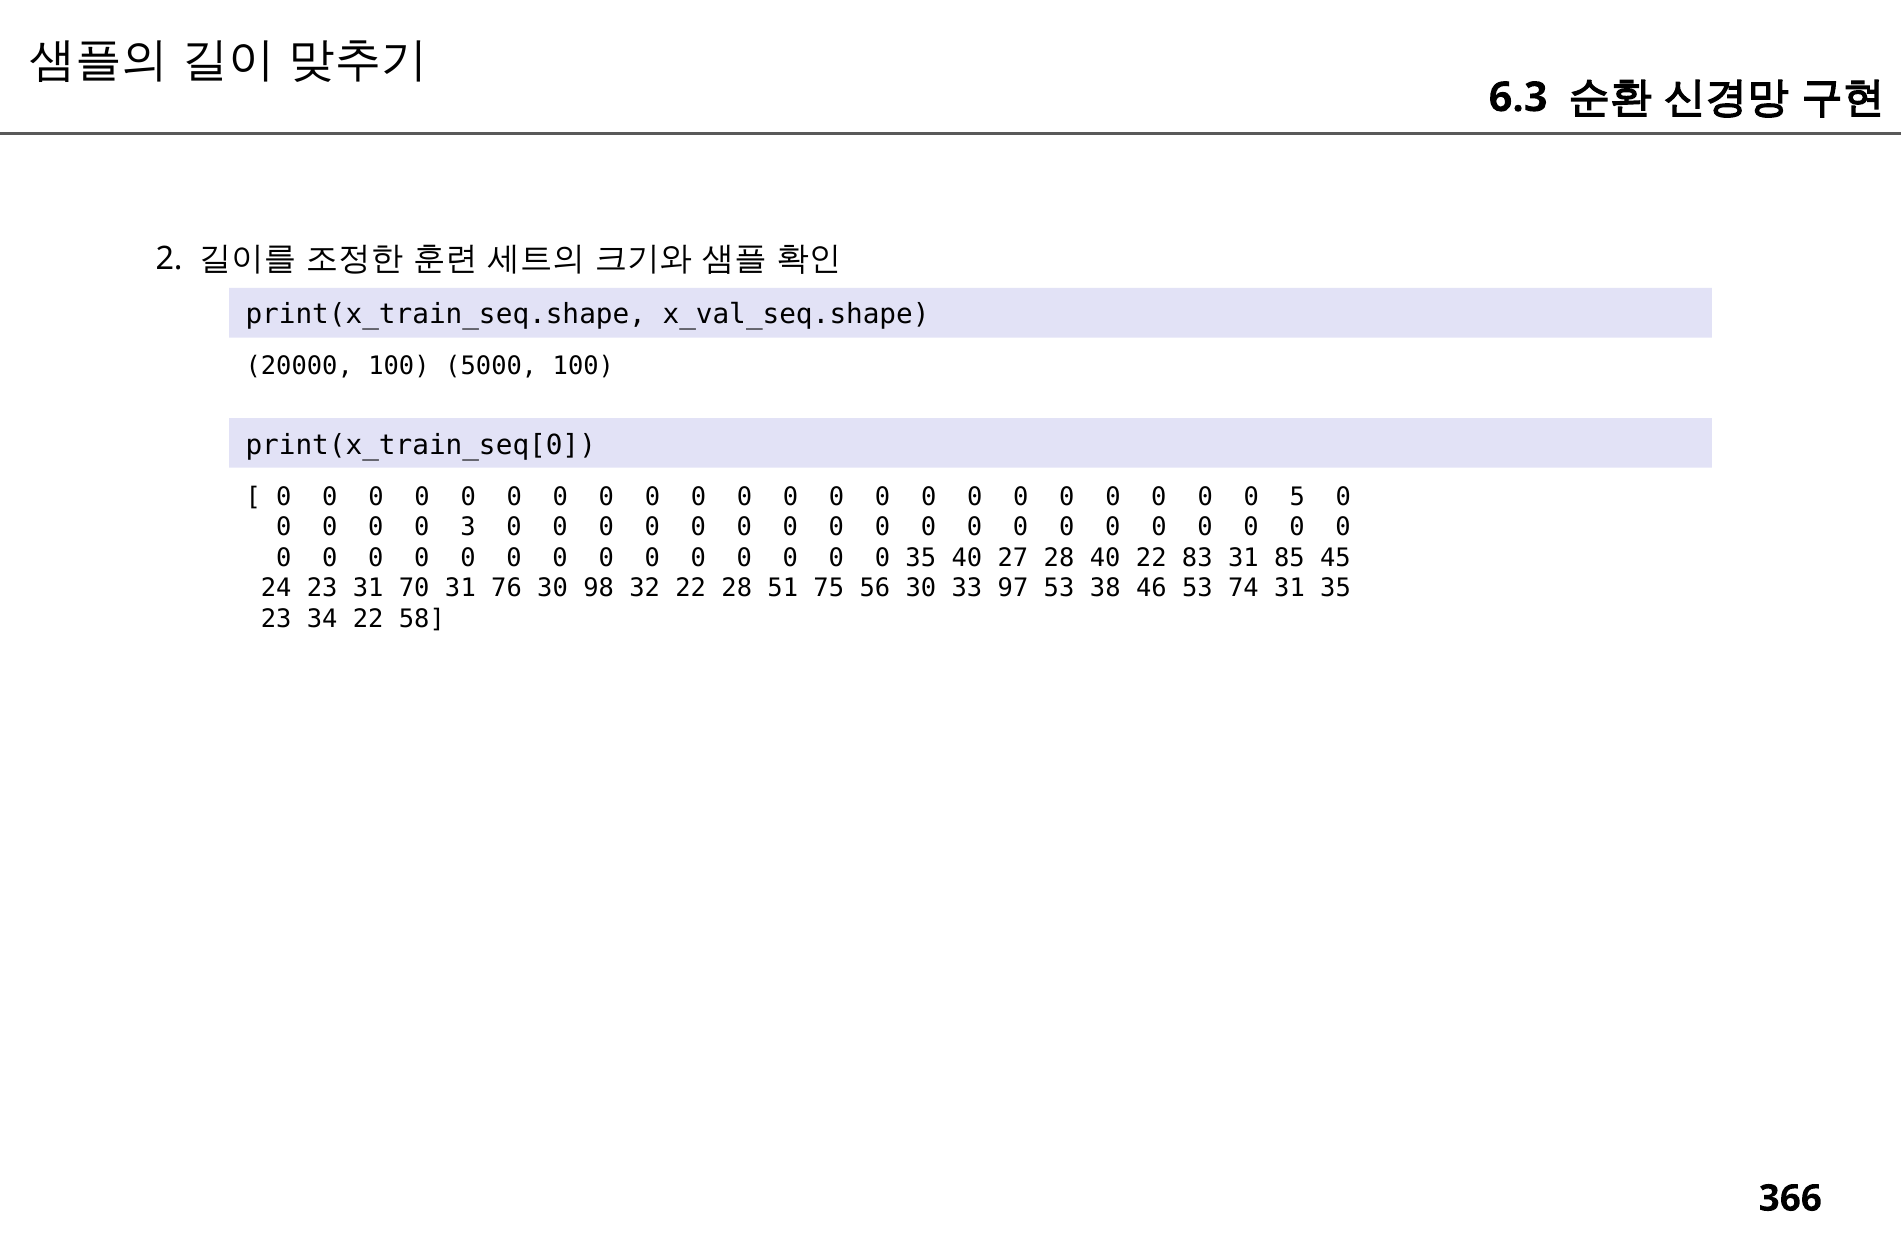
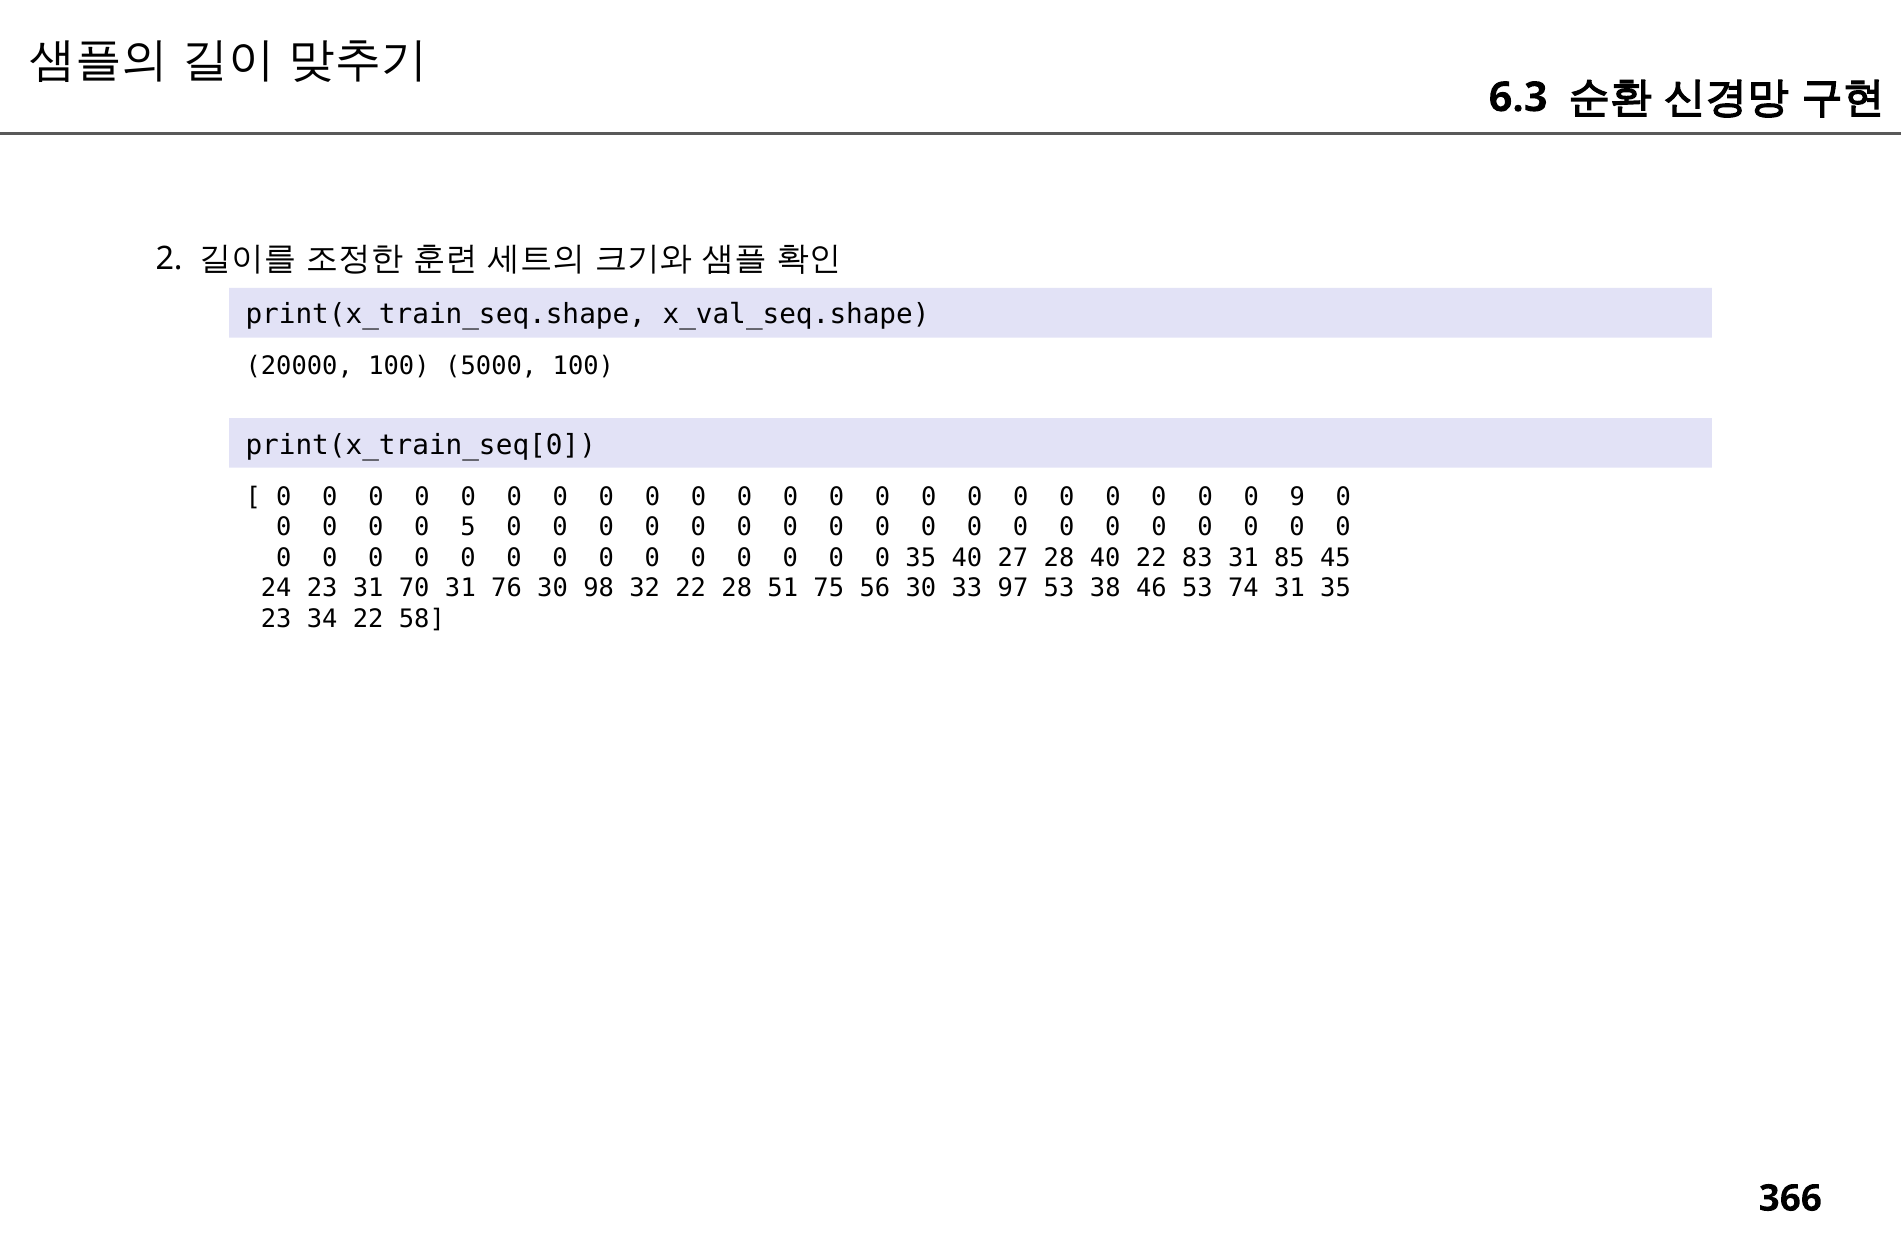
5: 5 -> 9
3: 3 -> 5
